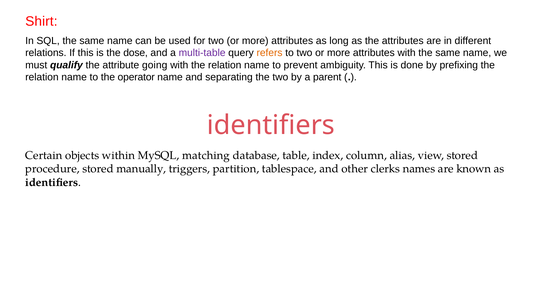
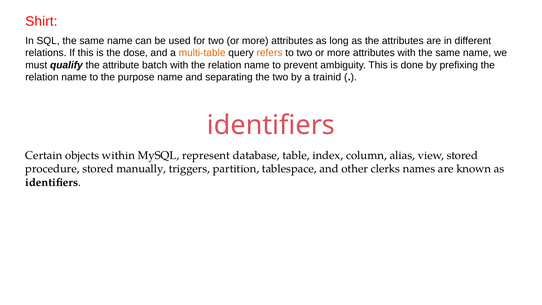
multi-table colour: purple -> orange
going: going -> batch
operator: operator -> purpose
parent: parent -> trainid
matching: matching -> represent
